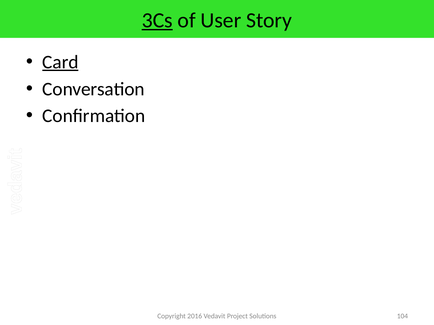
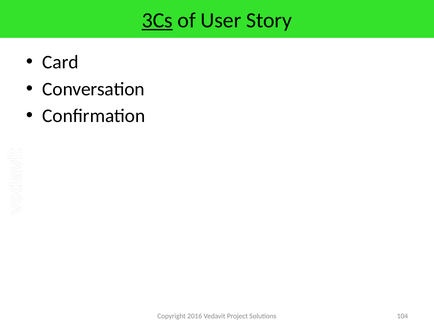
Card underline: present -> none
